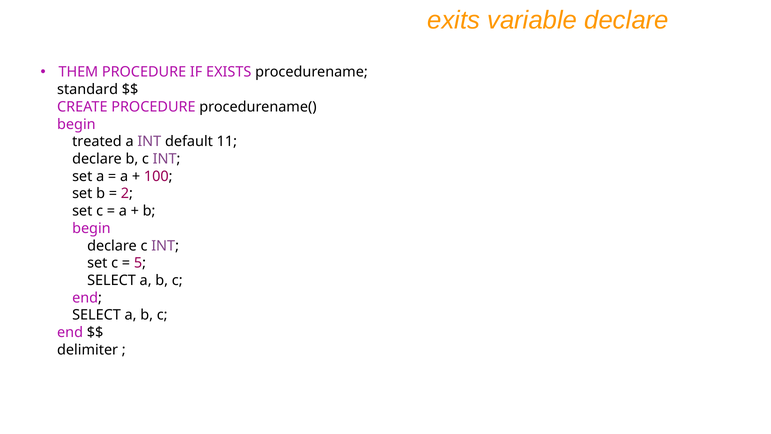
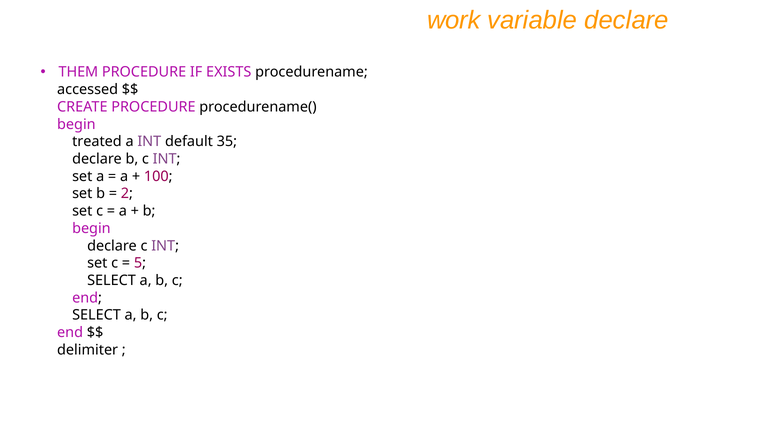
exits: exits -> work
standard: standard -> accessed
11: 11 -> 35
